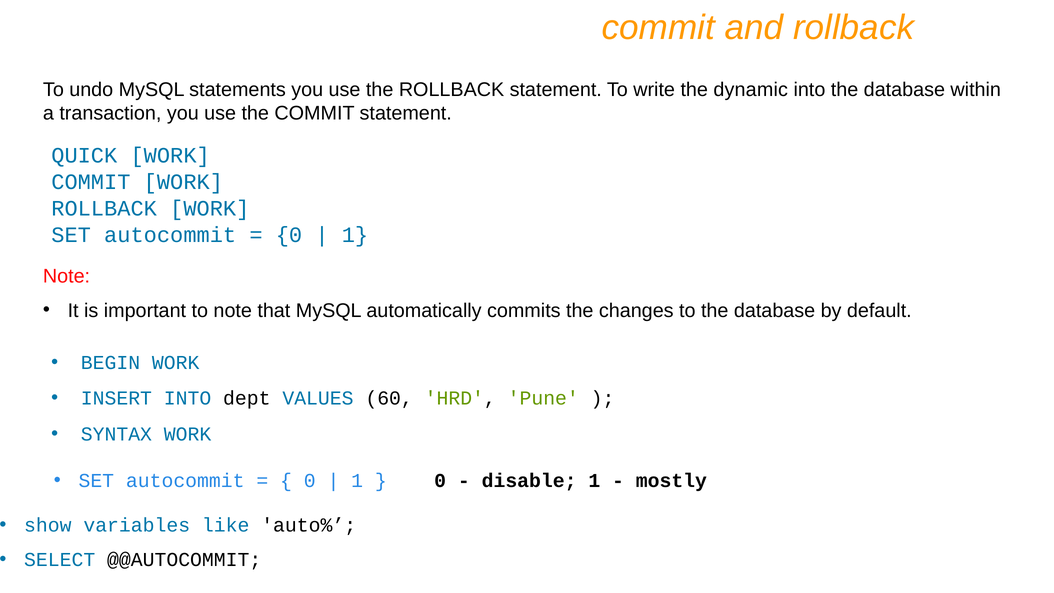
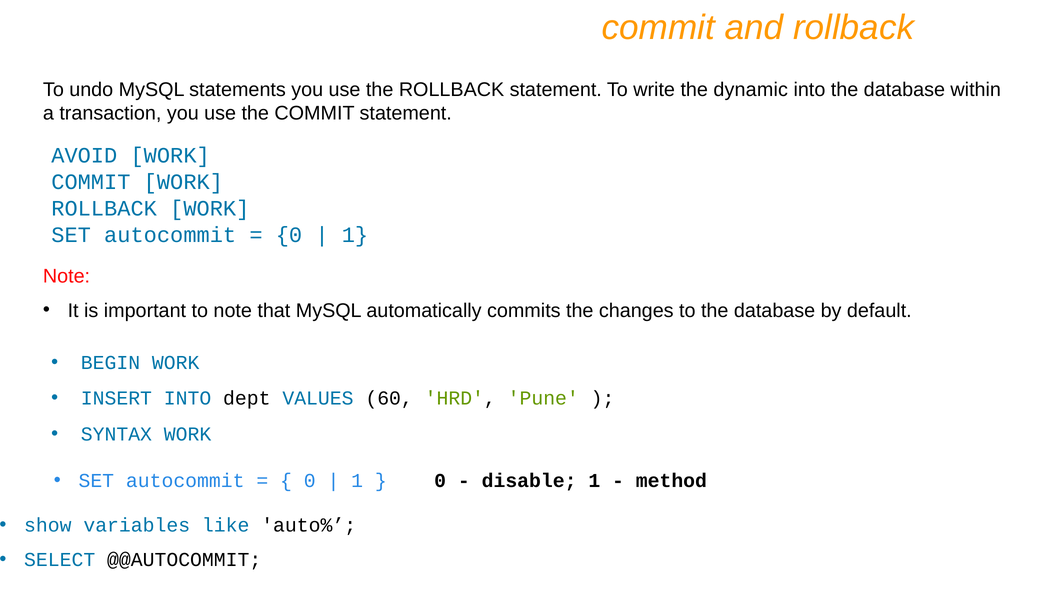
QUICK: QUICK -> AVOID
mostly: mostly -> method
